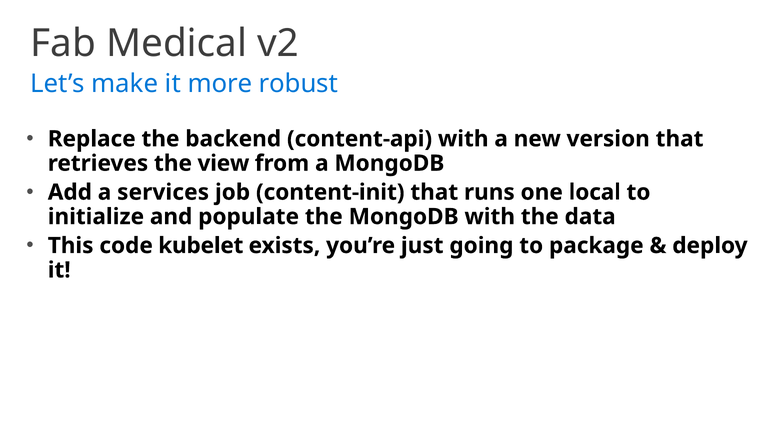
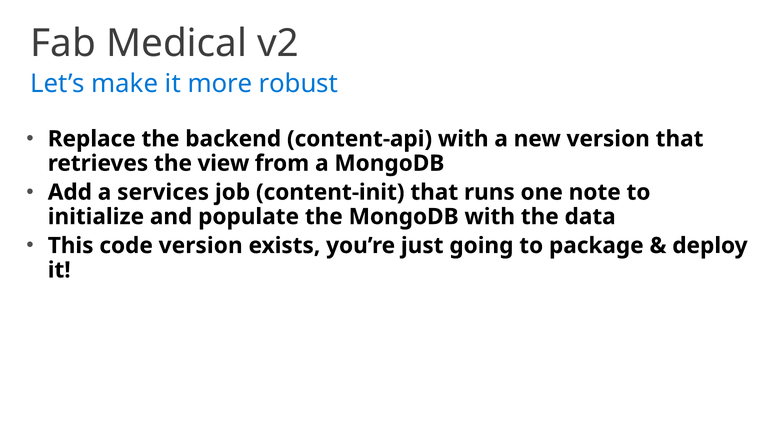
local: local -> note
code kubelet: kubelet -> version
